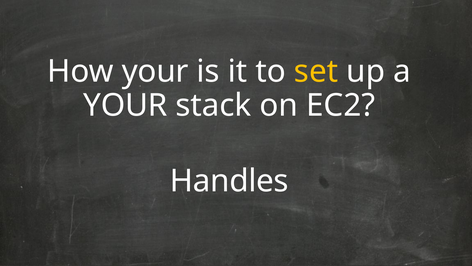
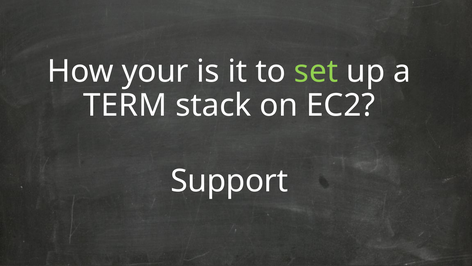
set colour: yellow -> light green
YOUR at (125, 105): YOUR -> TERM
Handles: Handles -> Support
